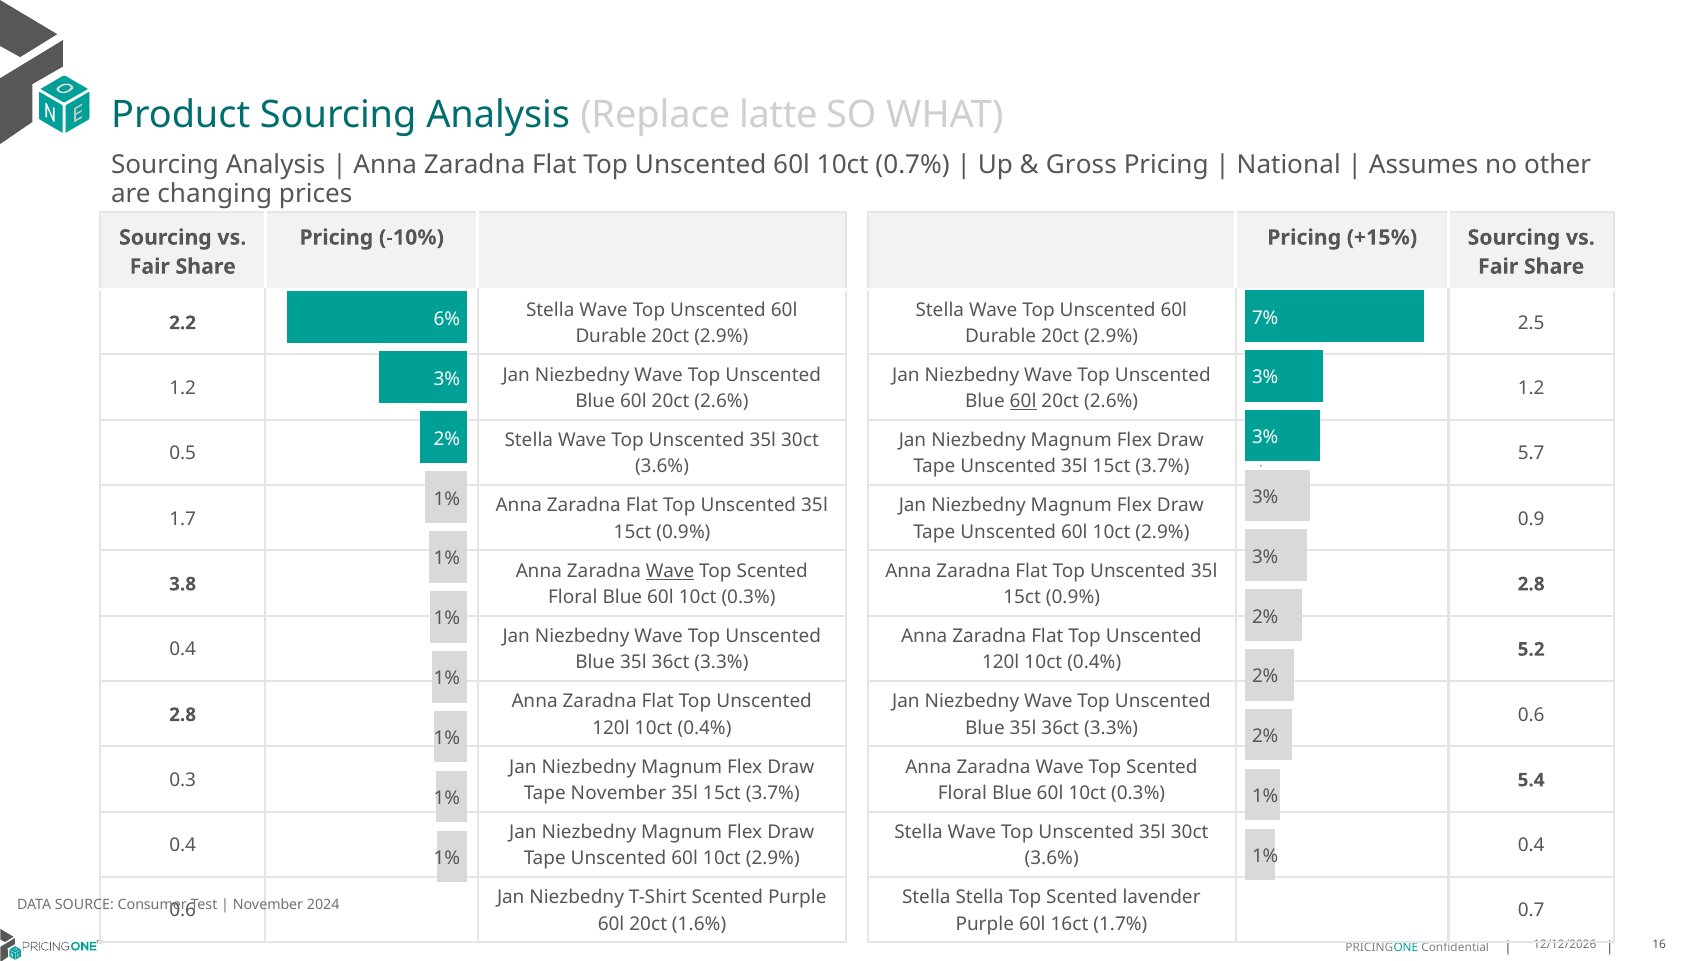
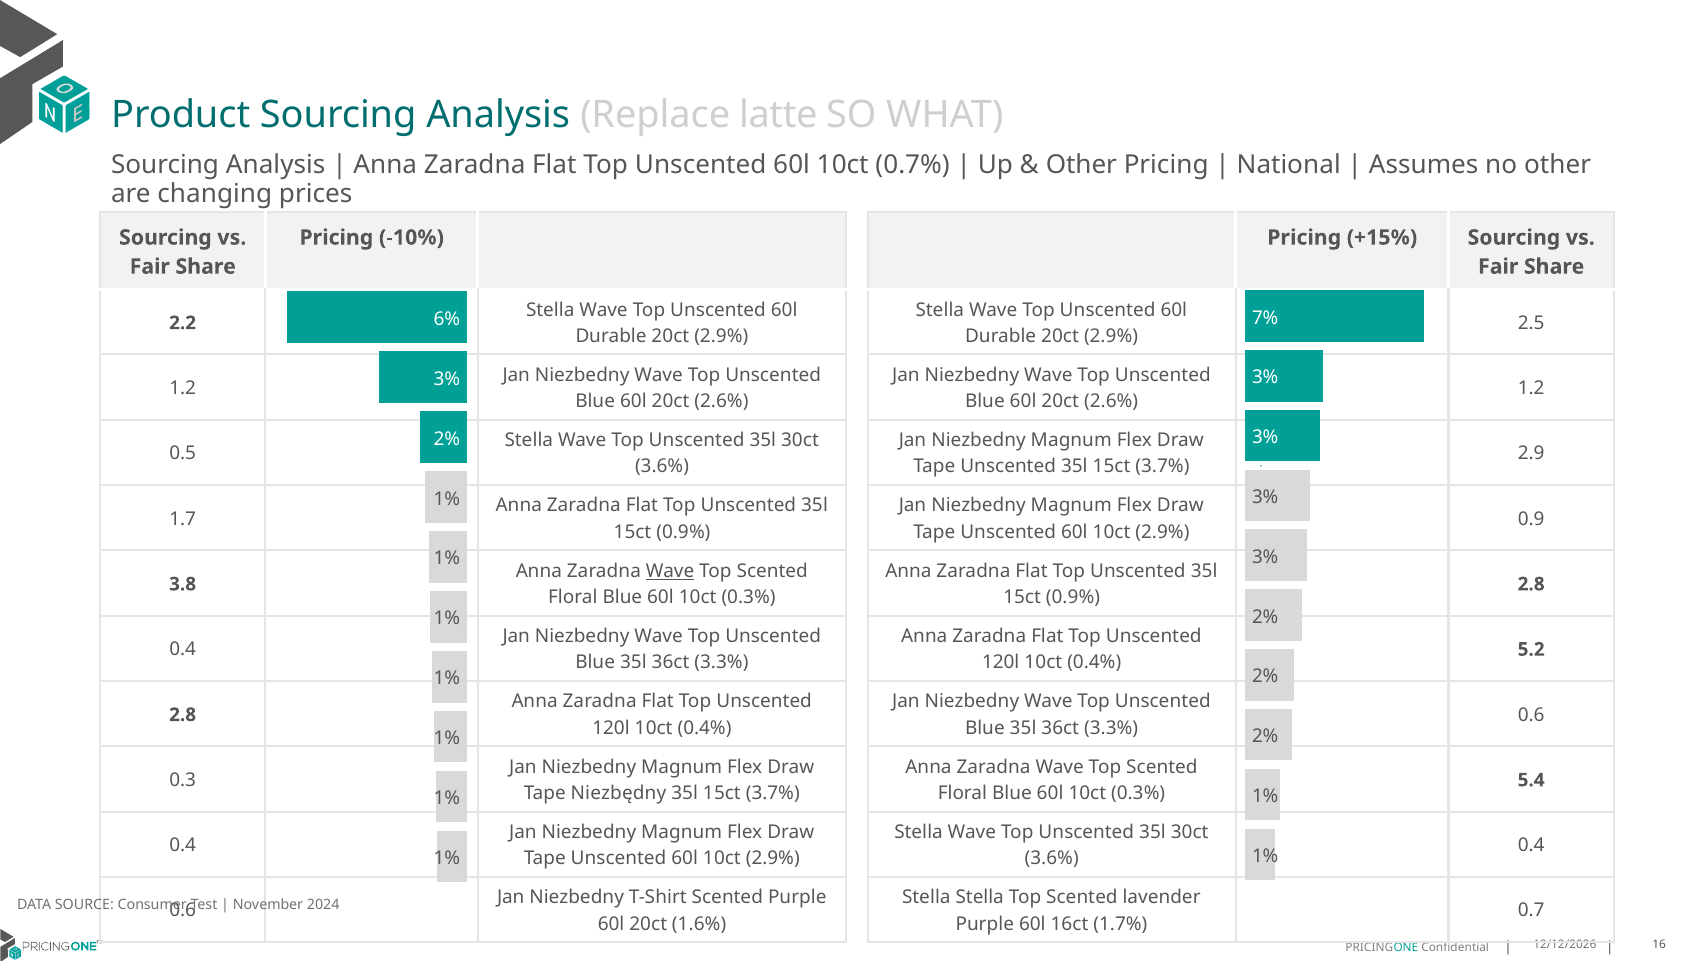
Gross at (1081, 165): Gross -> Other
60l at (1023, 401) underline: present -> none
5.7: 5.7 -> 2.9
Tape November: November -> Niezbędny
